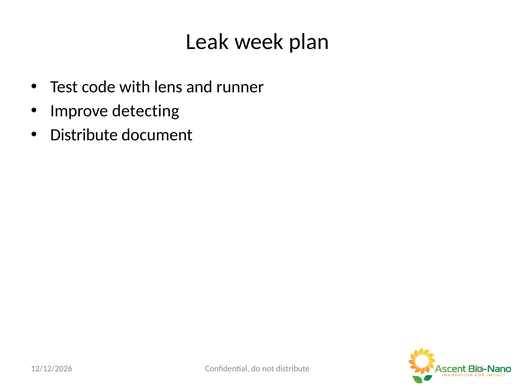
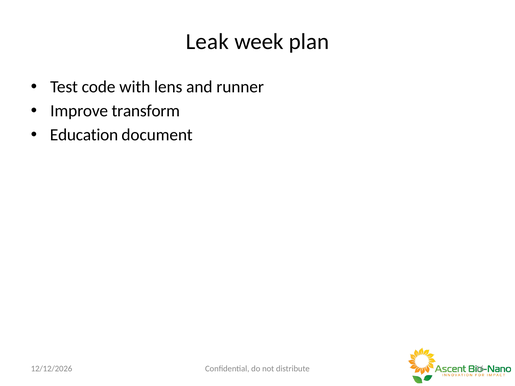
detecting: detecting -> transform
Distribute at (84, 135): Distribute -> Education
